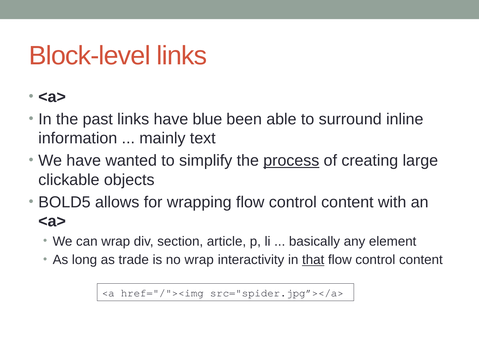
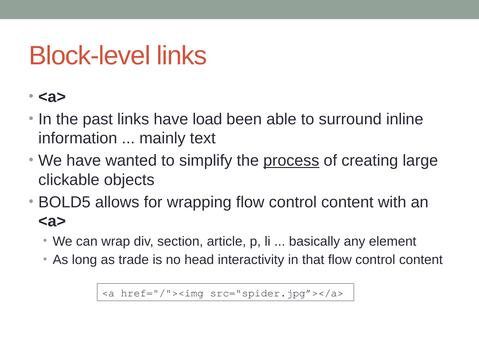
blue: blue -> load
no wrap: wrap -> head
that underline: present -> none
